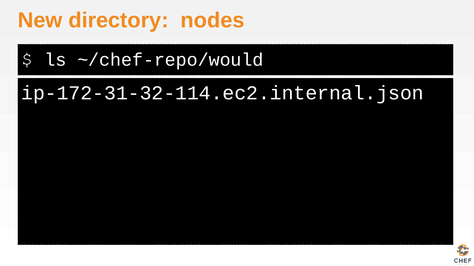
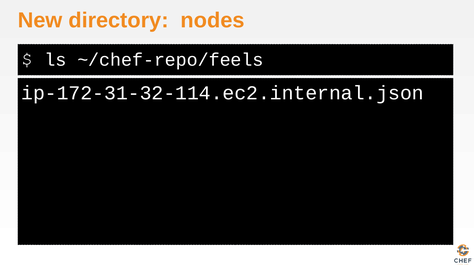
~/chef-repo/would: ~/chef-repo/would -> ~/chef-repo/feels
